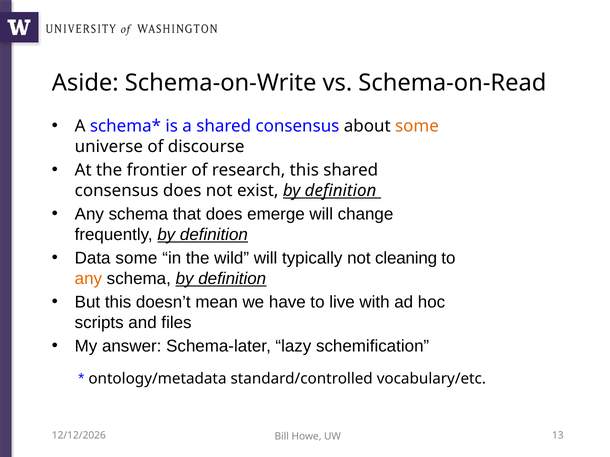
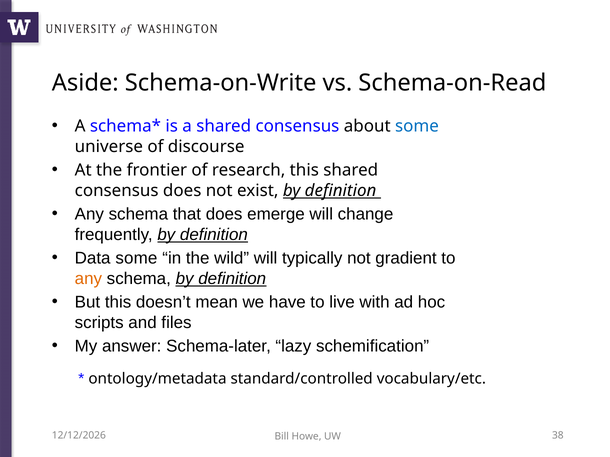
some at (417, 126) colour: orange -> blue
cleaning: cleaning -> gradient
13: 13 -> 38
